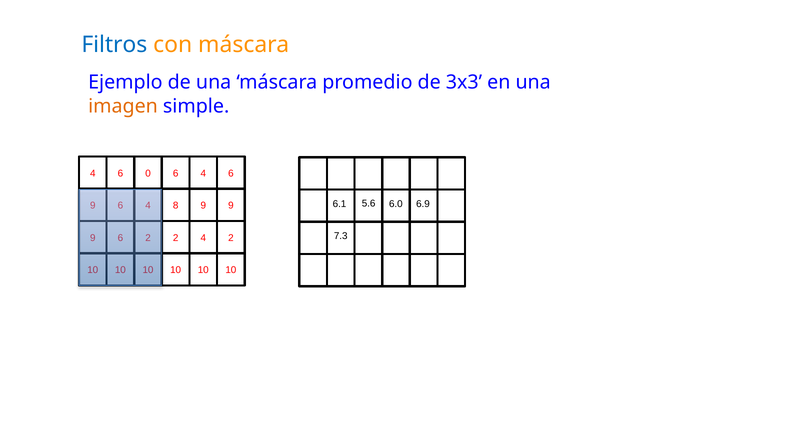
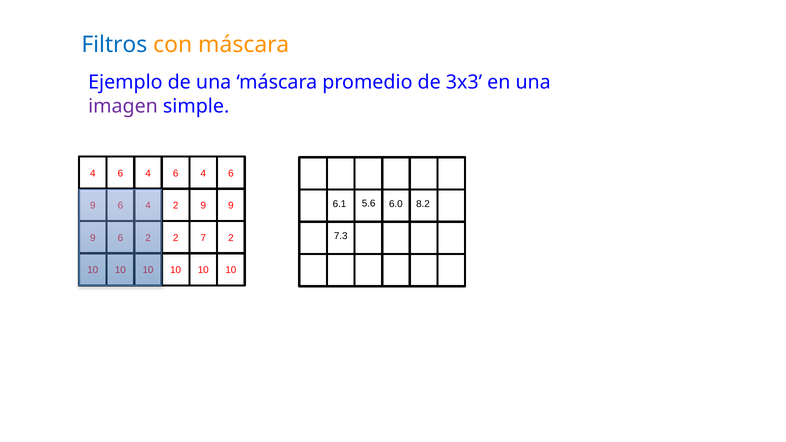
imagen colour: orange -> purple
0 at (148, 173): 0 -> 4
6.9: 6.9 -> 8.2
8 at (176, 206): 8 -> 2
2 4: 4 -> 7
